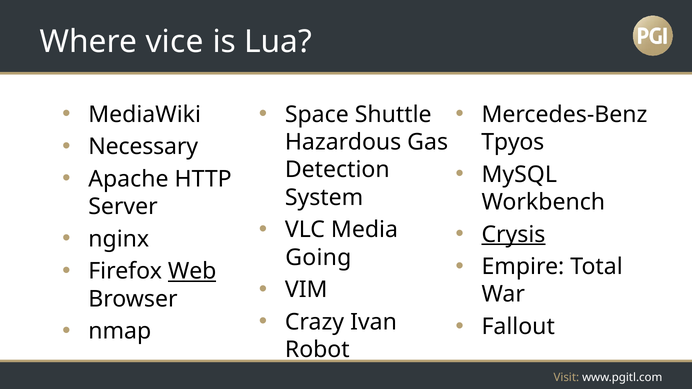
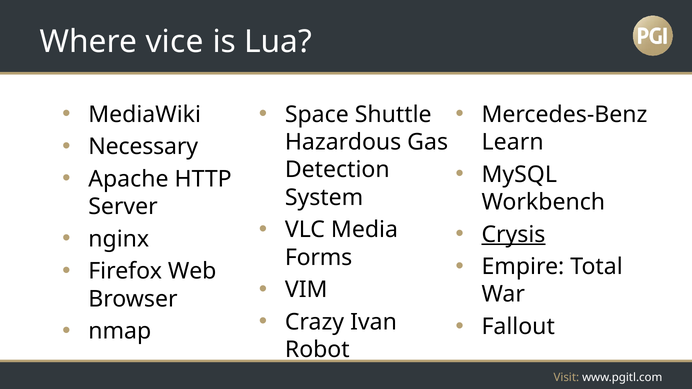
Tpyos: Tpyos -> Learn
Going: Going -> Forms
Web underline: present -> none
